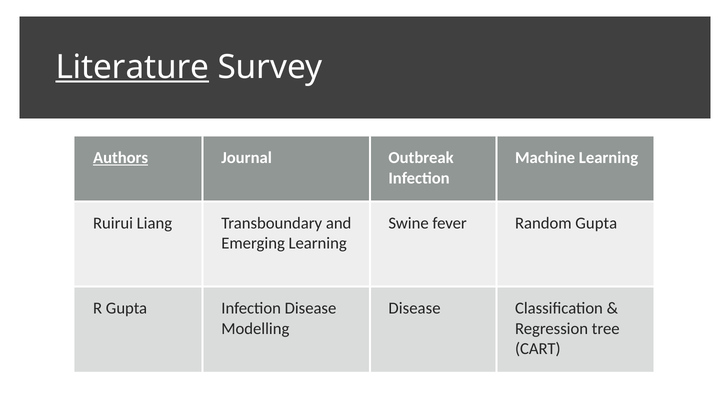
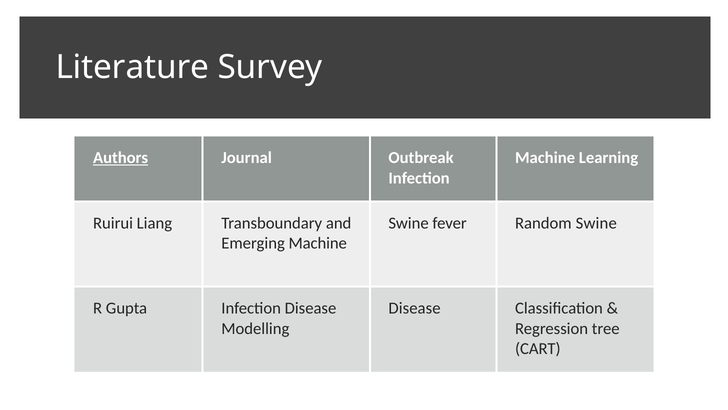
Literature underline: present -> none
Random Gupta: Gupta -> Swine
Emerging Learning: Learning -> Machine
